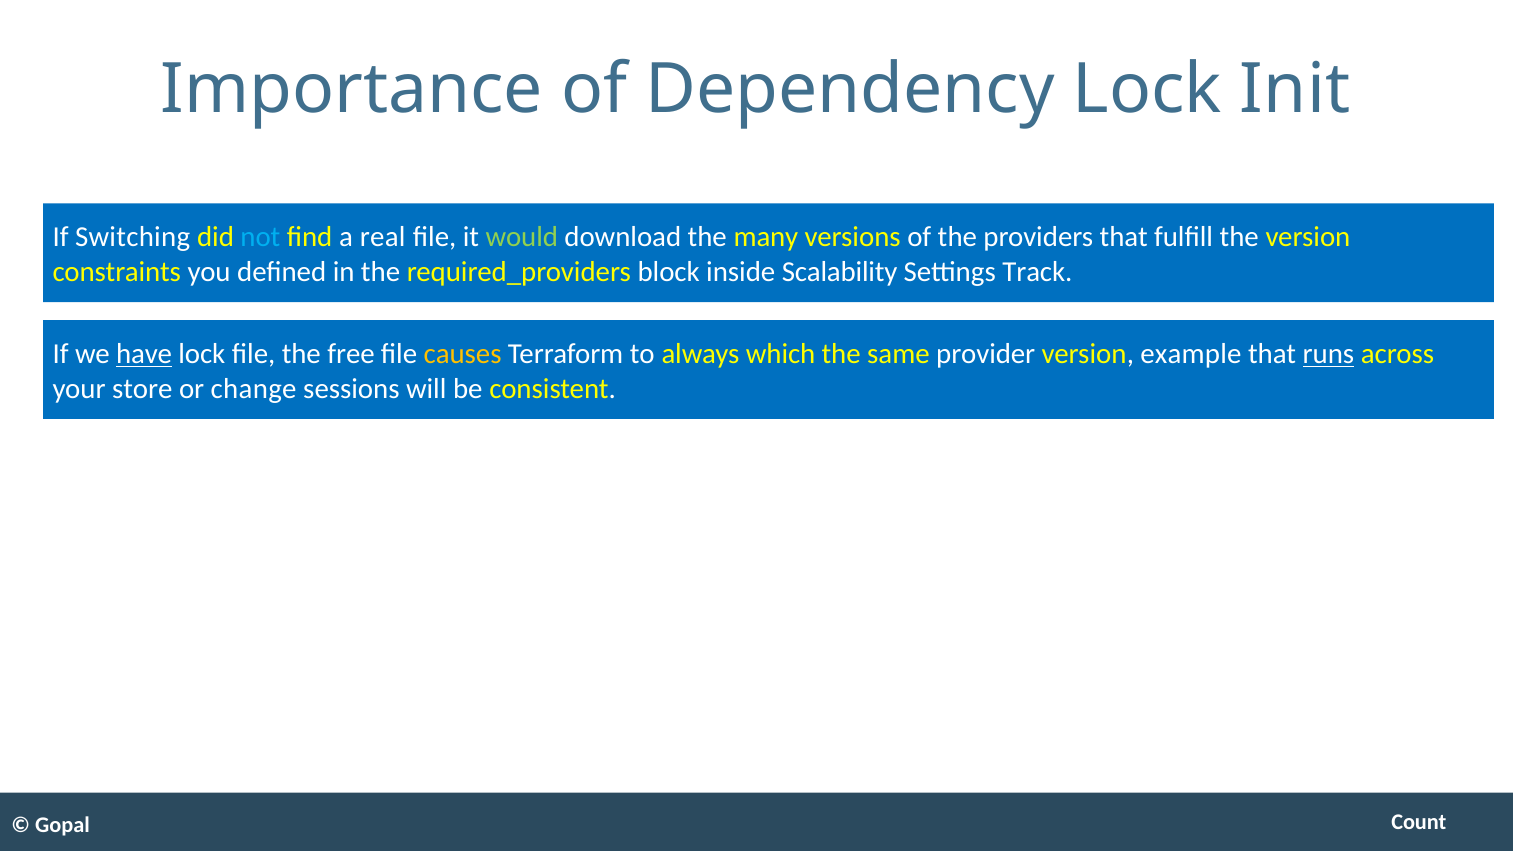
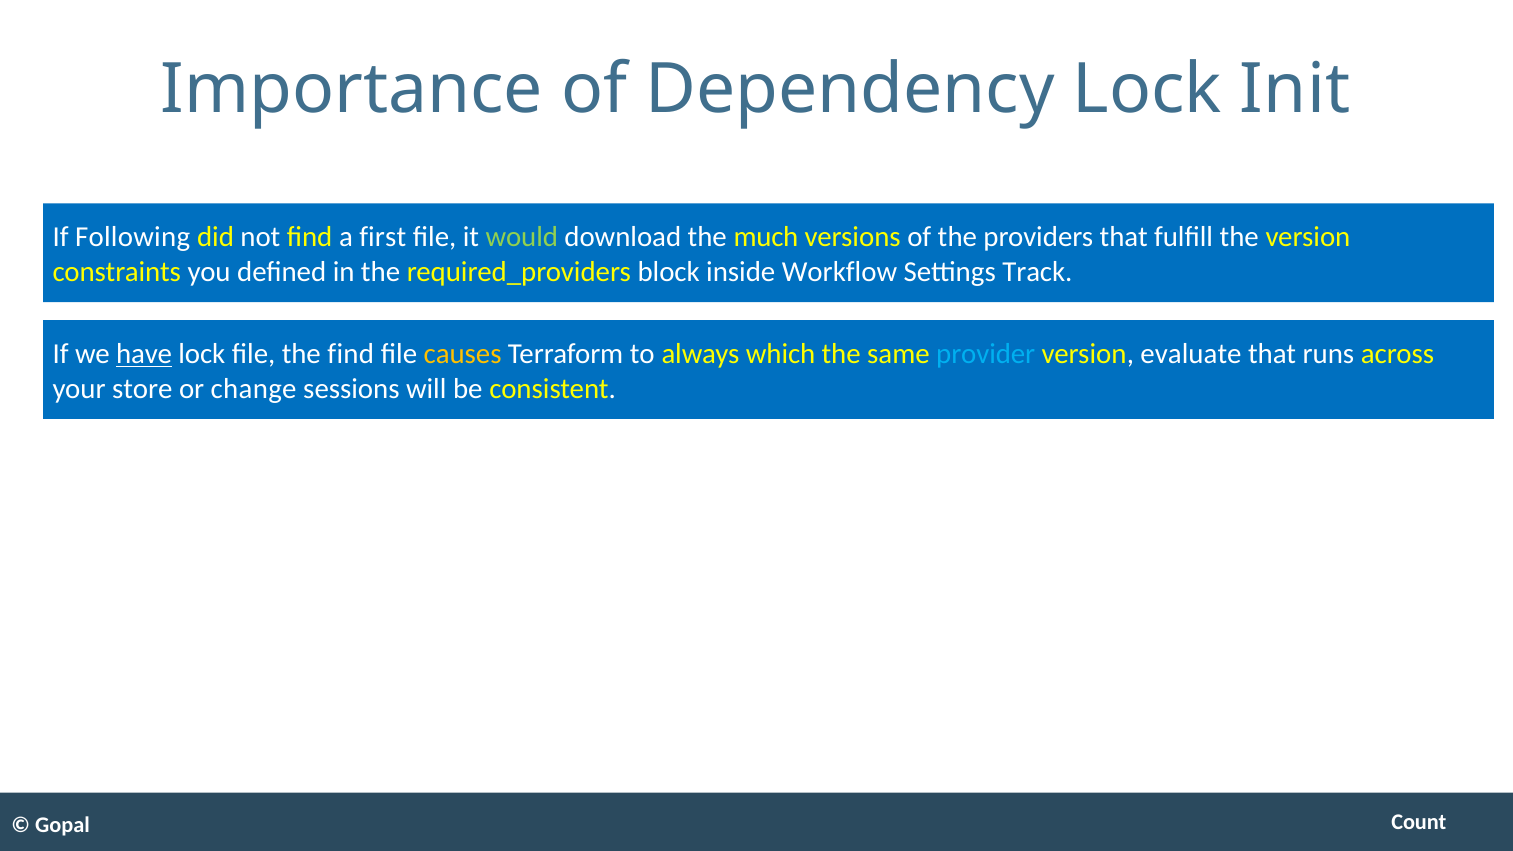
Switching: Switching -> Following
not colour: light blue -> white
real: real -> first
many: many -> much
Scalability: Scalability -> Workflow
the free: free -> find
provider colour: white -> light blue
example: example -> evaluate
runs underline: present -> none
